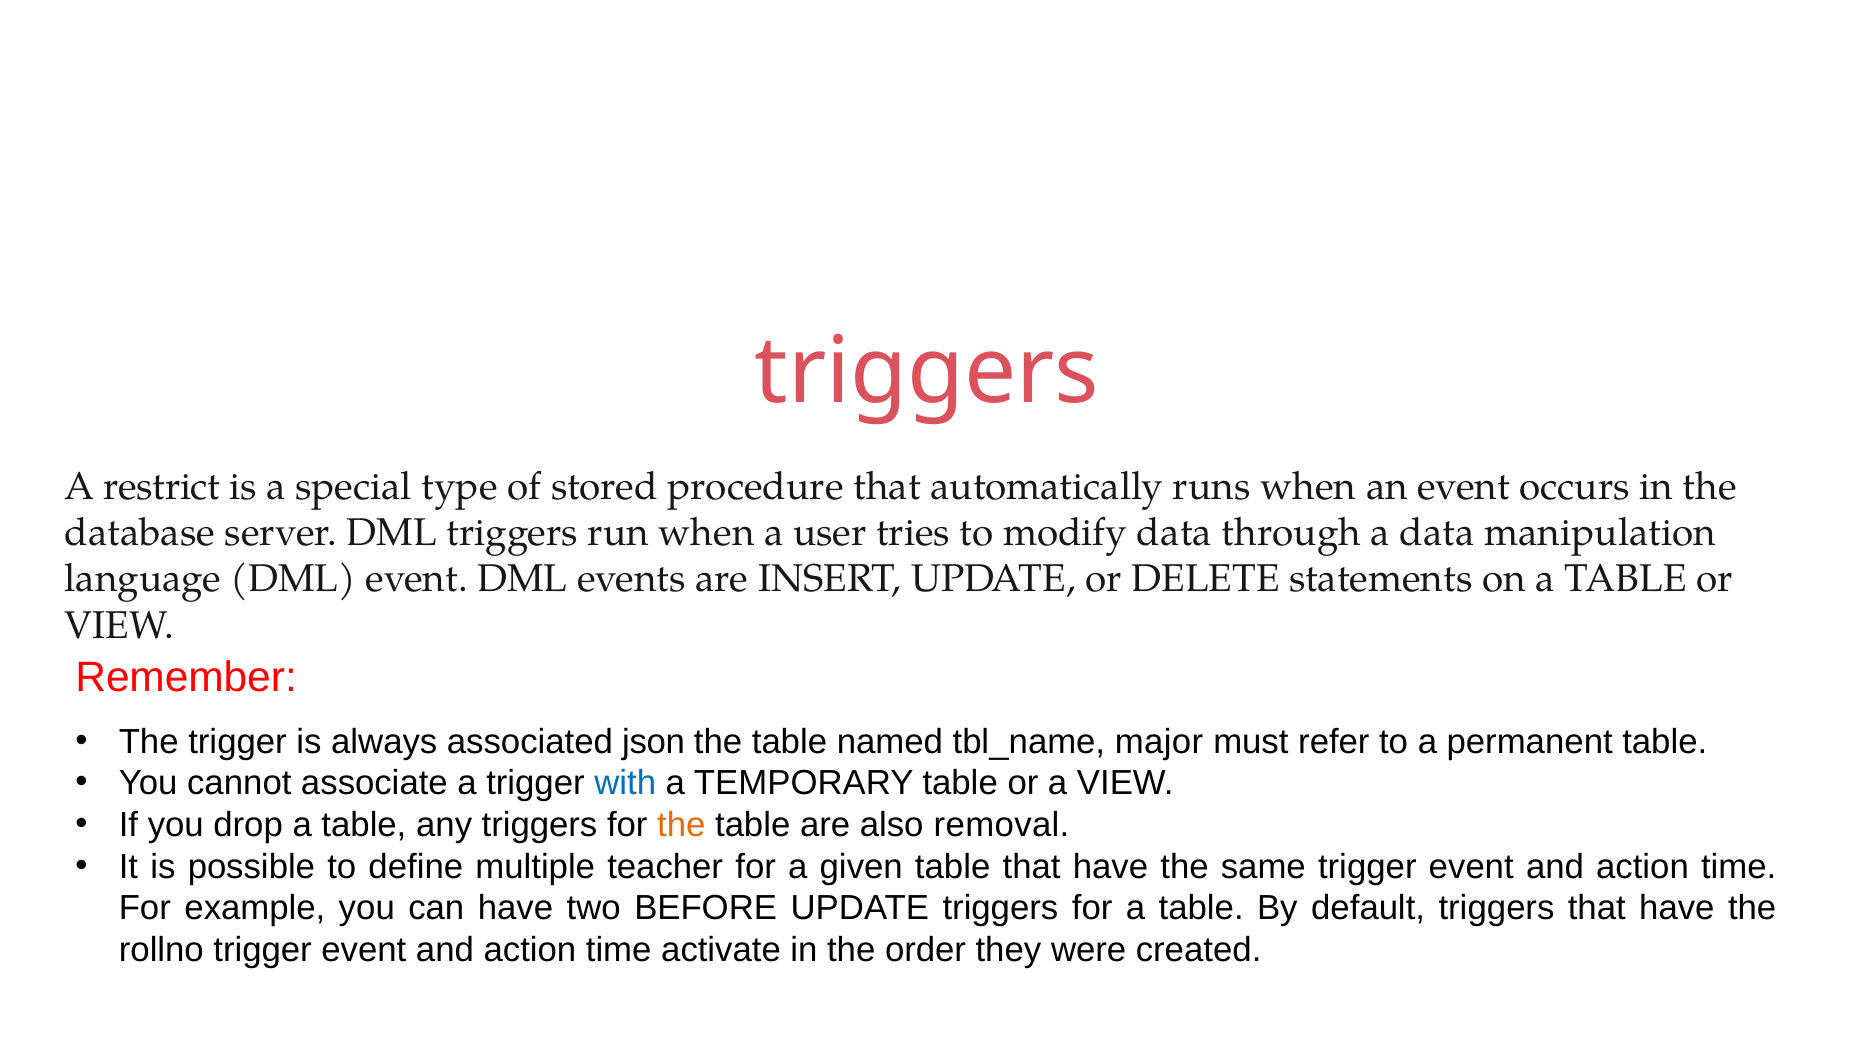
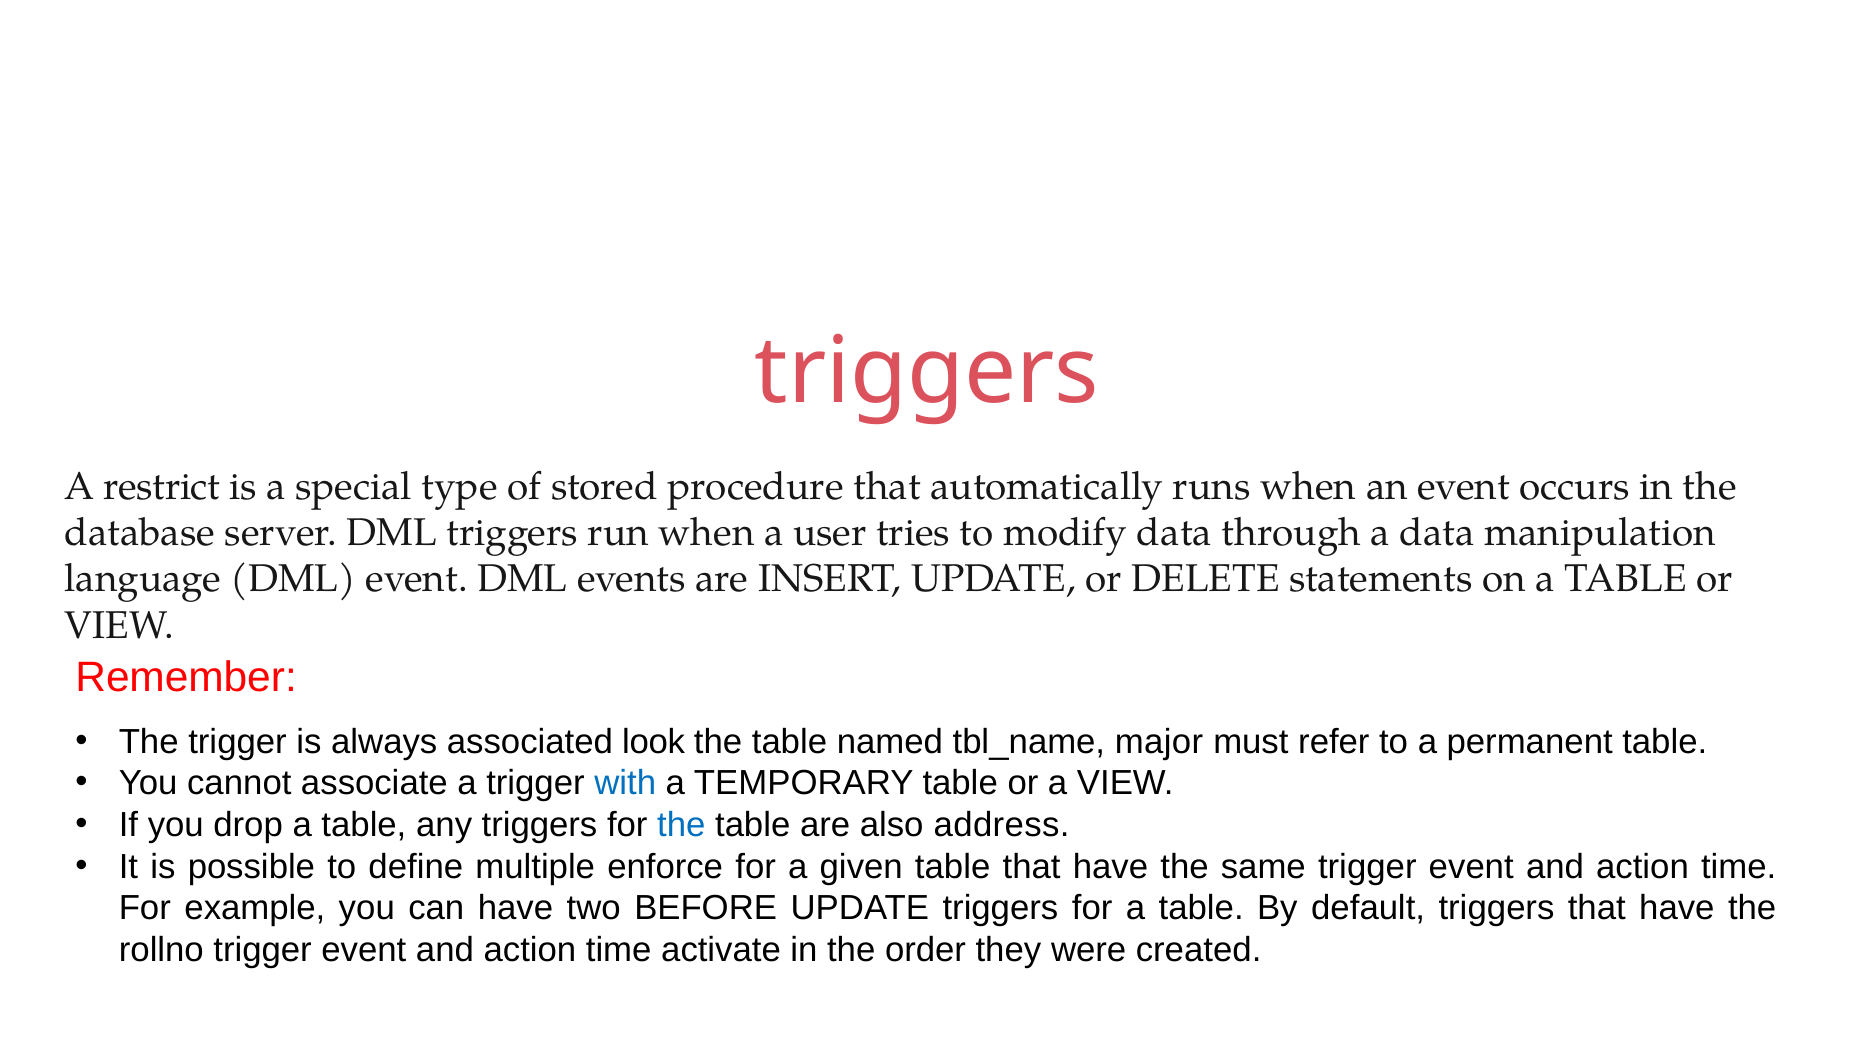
json: json -> look
the at (681, 825) colour: orange -> blue
removal: removal -> address
teacher: teacher -> enforce
